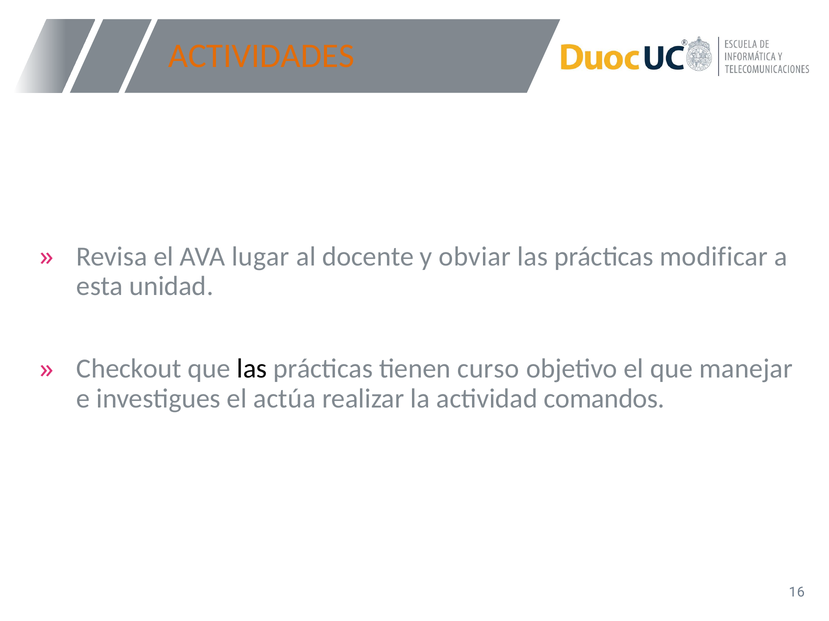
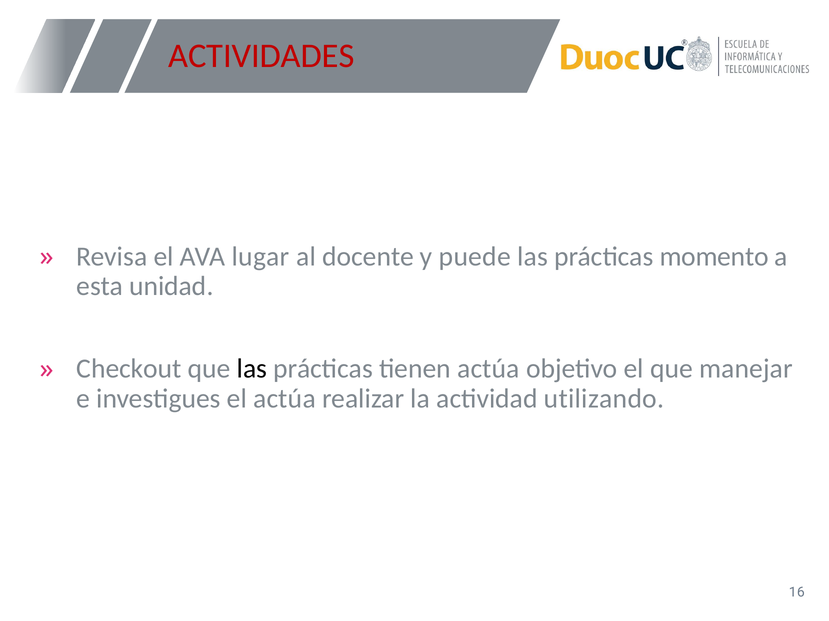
ACTIVIDADES colour: orange -> red
obviar: obviar -> puede
modificar: modificar -> momento
tienen curso: curso -> actúa
comandos: comandos -> utilizando
